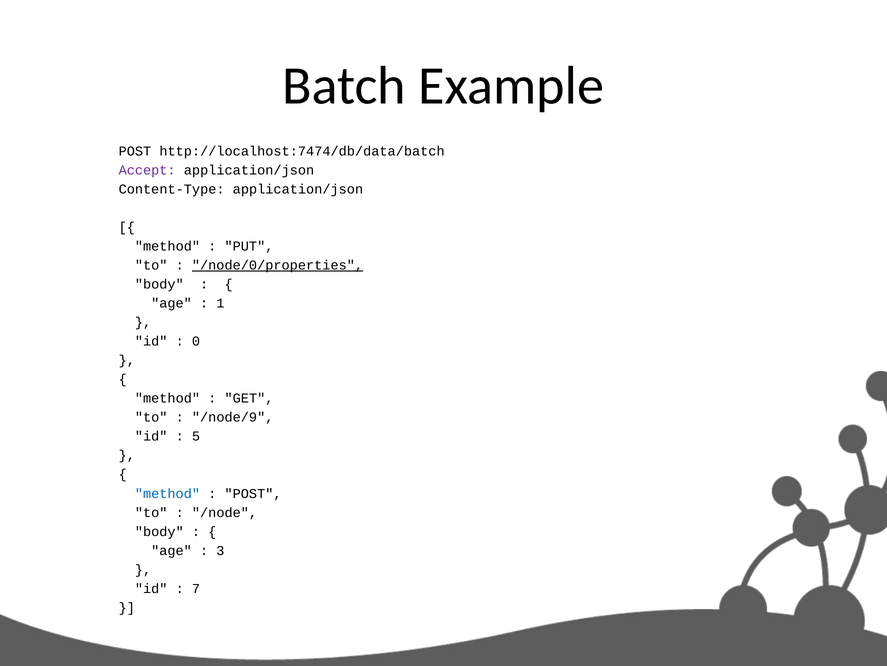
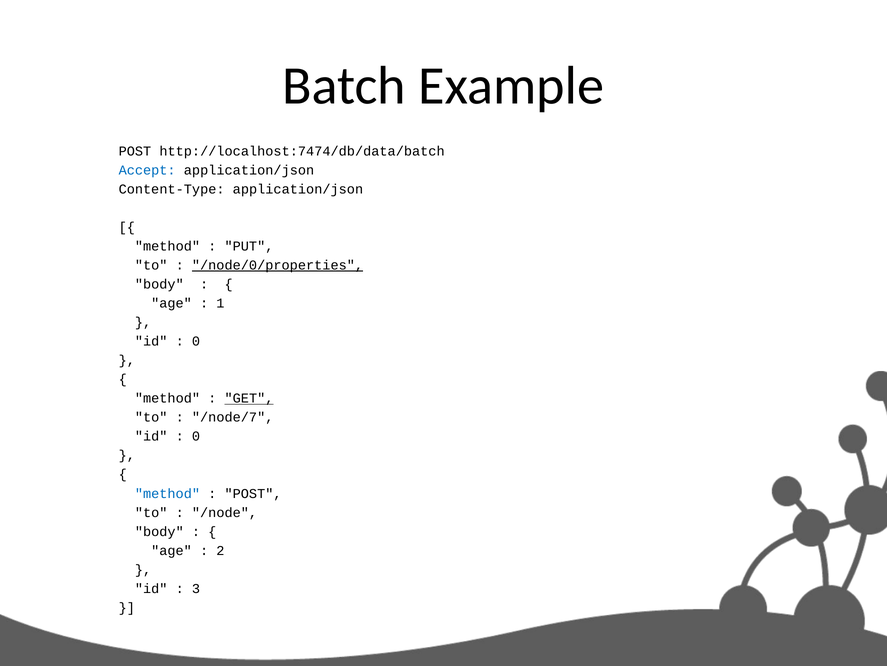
Accept colour: purple -> blue
GET underline: none -> present
/node/9: /node/9 -> /node/7
5 at (196, 436): 5 -> 0
3: 3 -> 2
7: 7 -> 3
